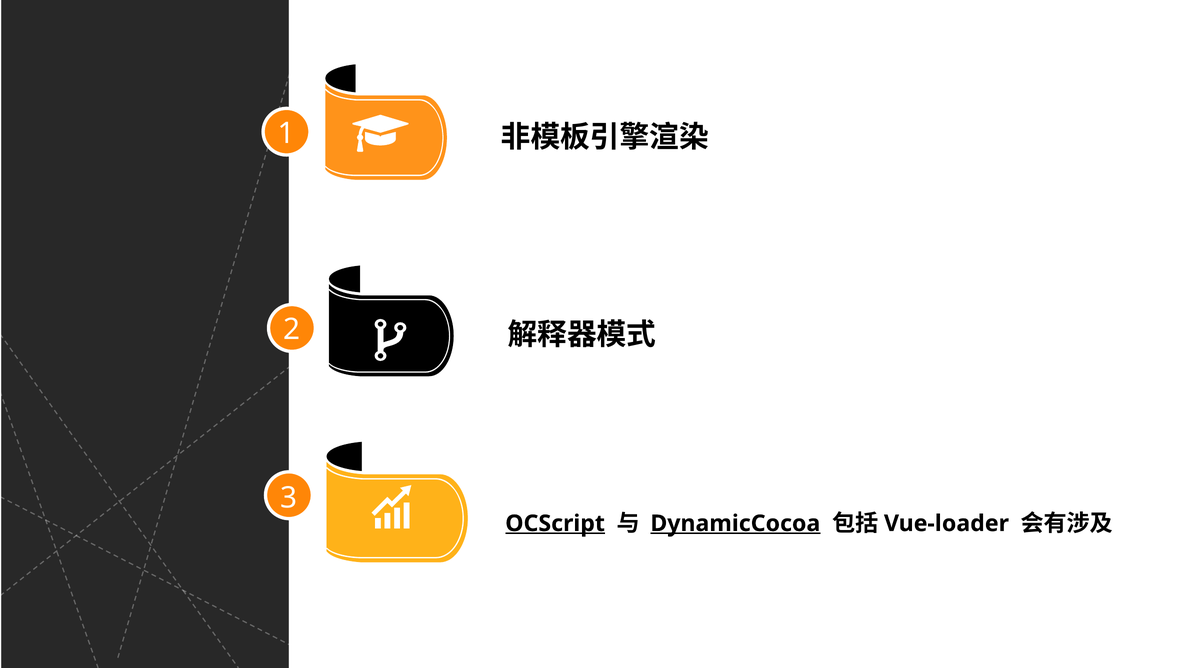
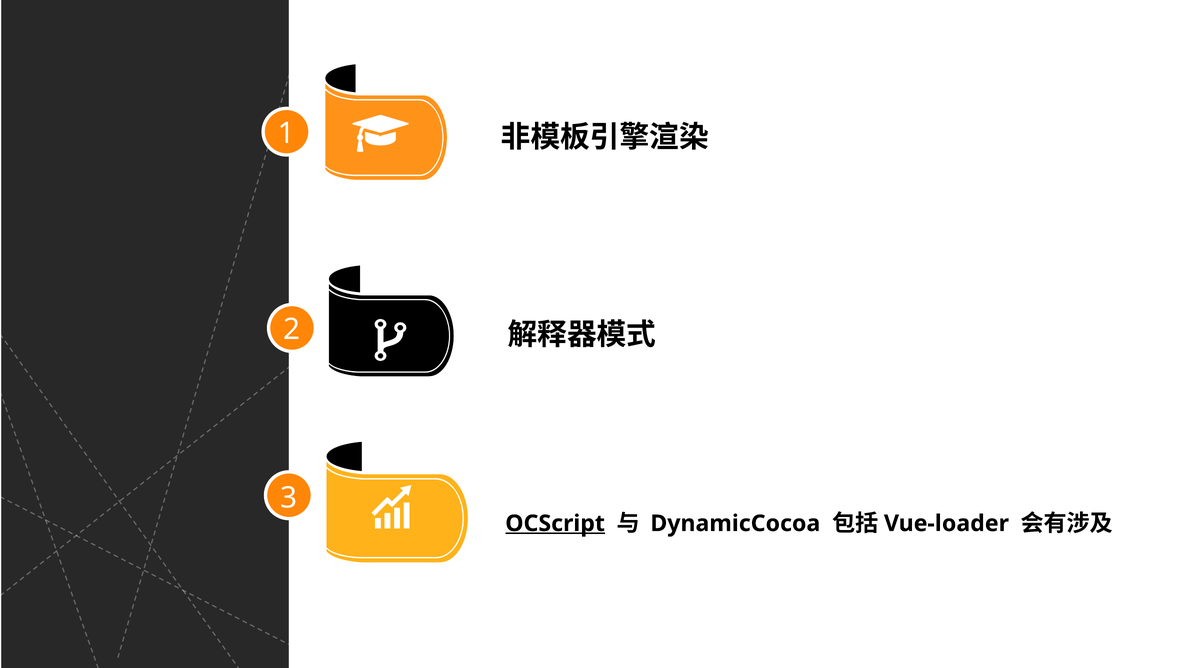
DynamicCocoa underline: present -> none
